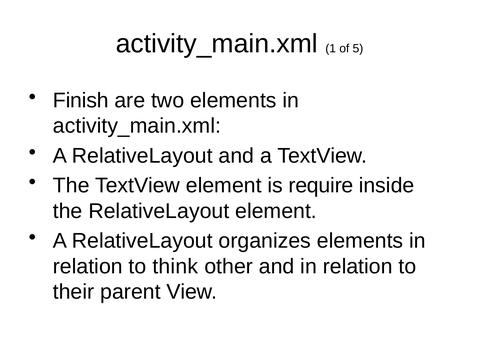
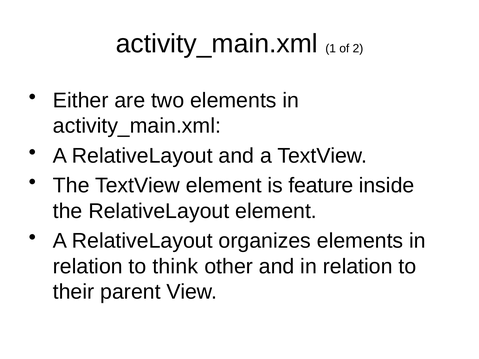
5: 5 -> 2
Finish: Finish -> Either
require: require -> feature
